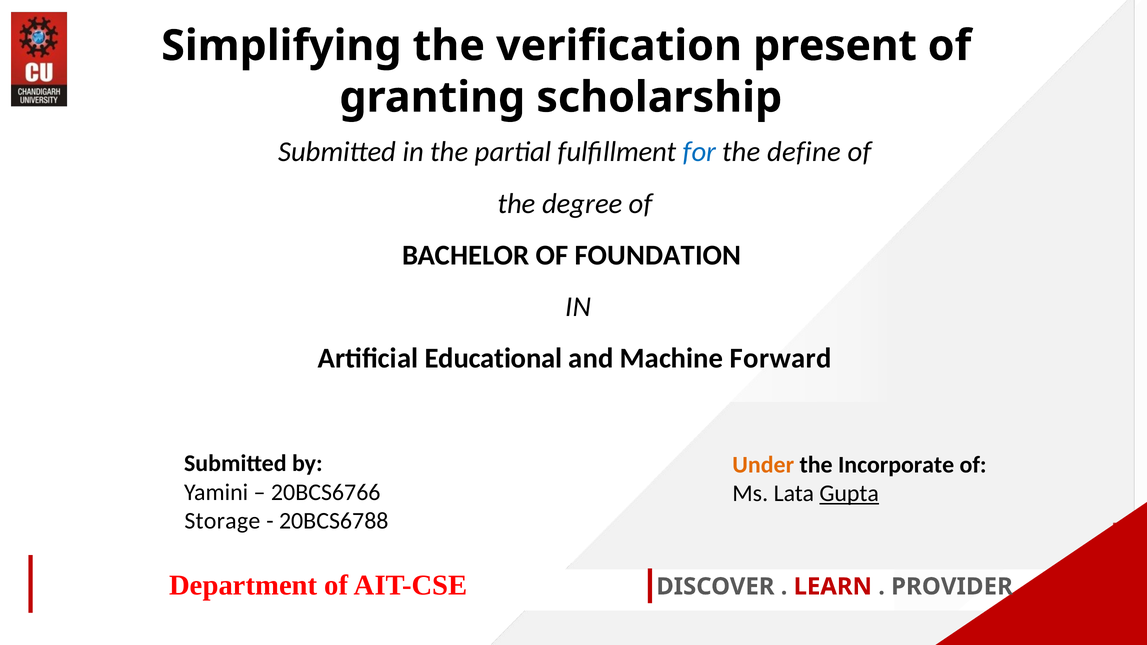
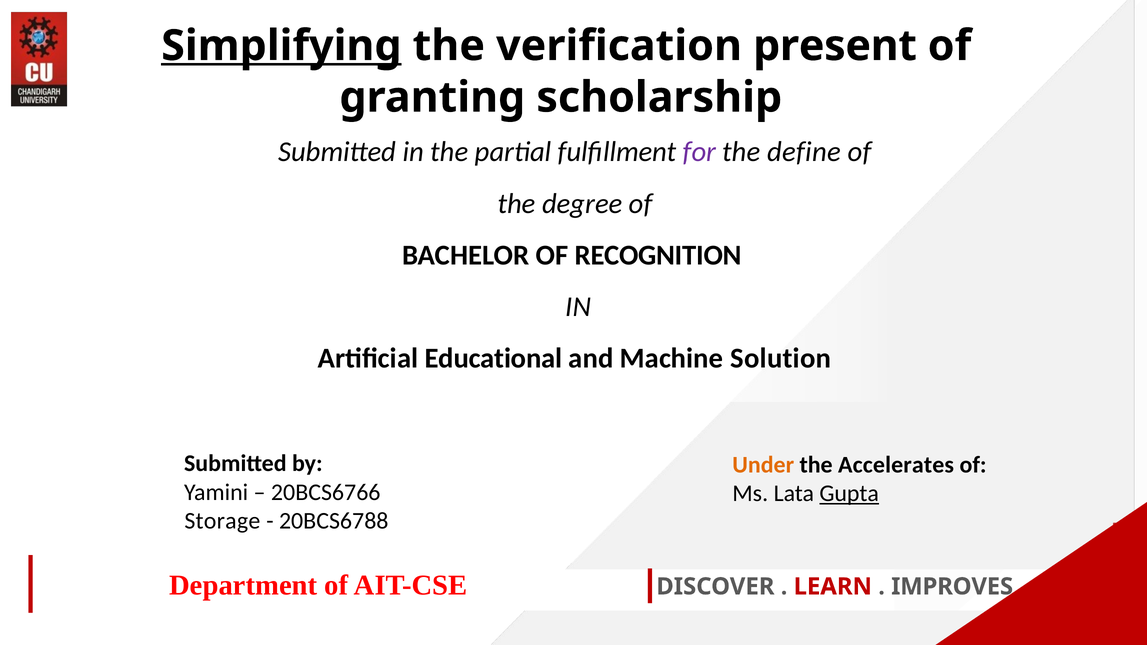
Simplifying underline: none -> present
for colour: blue -> purple
FOUNDATION: FOUNDATION -> RECOGNITION
Forward: Forward -> Solution
Incorporate: Incorporate -> Accelerates
PROVIDER: PROVIDER -> IMPROVES
